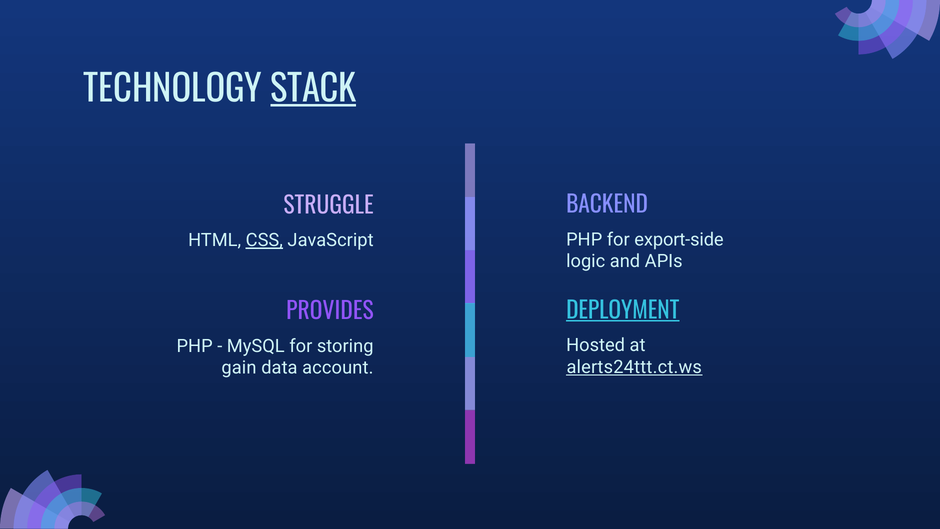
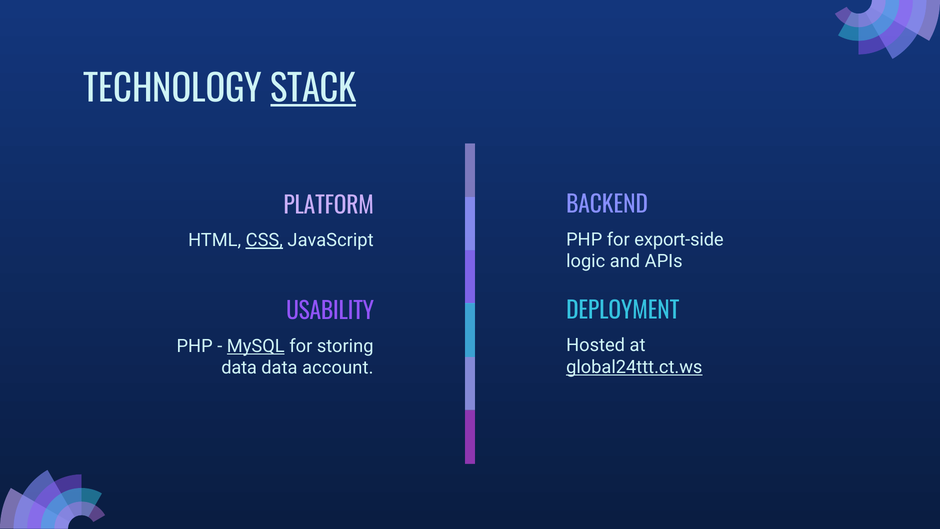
STRUGGLE: STRUGGLE -> PLATFORM
DEPLOYMENT underline: present -> none
PROVIDES: PROVIDES -> USABILITY
MySQL underline: none -> present
alerts24ttt.ct.ws: alerts24ttt.ct.ws -> global24ttt.ct.ws
gain at (239, 368): gain -> data
